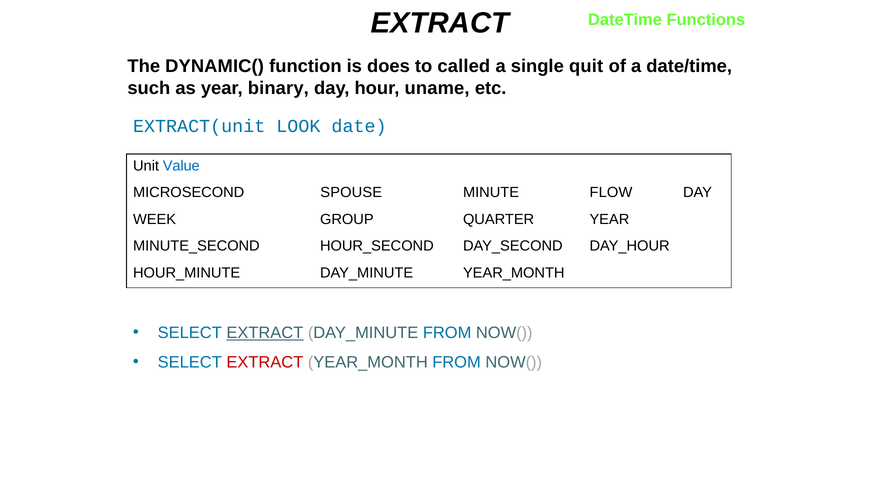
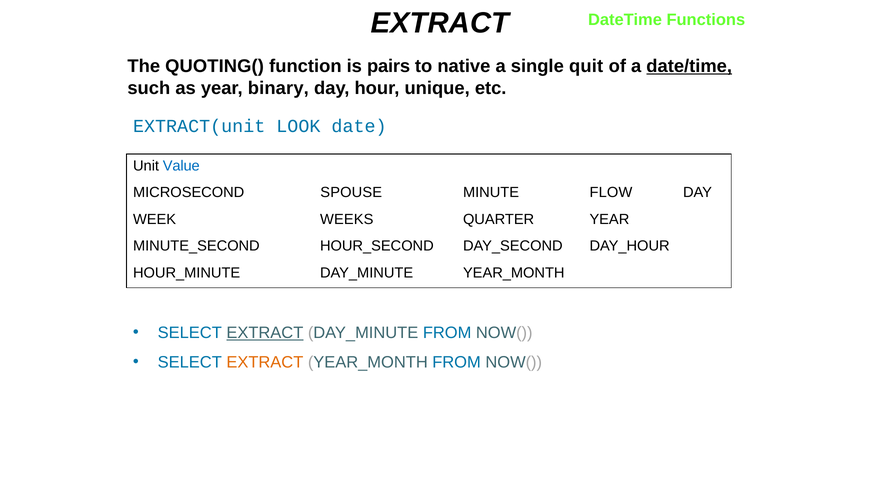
DYNAMIC(: DYNAMIC( -> QUOTING(
does: does -> pairs
called: called -> native
date/time underline: none -> present
uname: uname -> unique
GROUP: GROUP -> WEEKS
EXTRACT at (265, 362) colour: red -> orange
